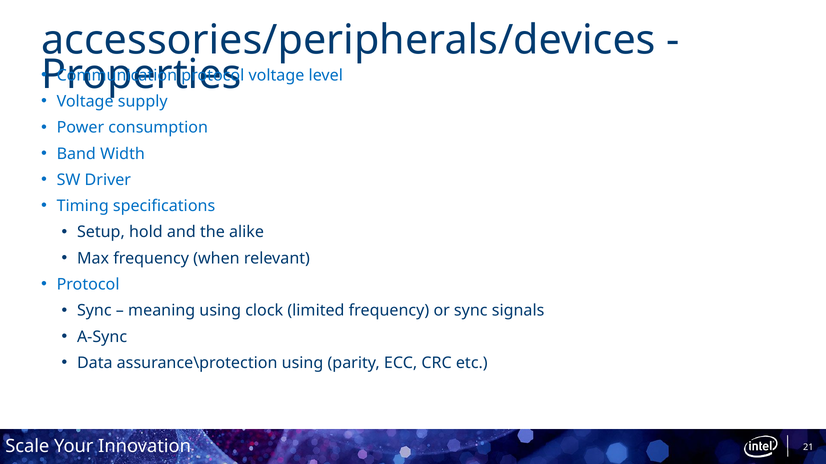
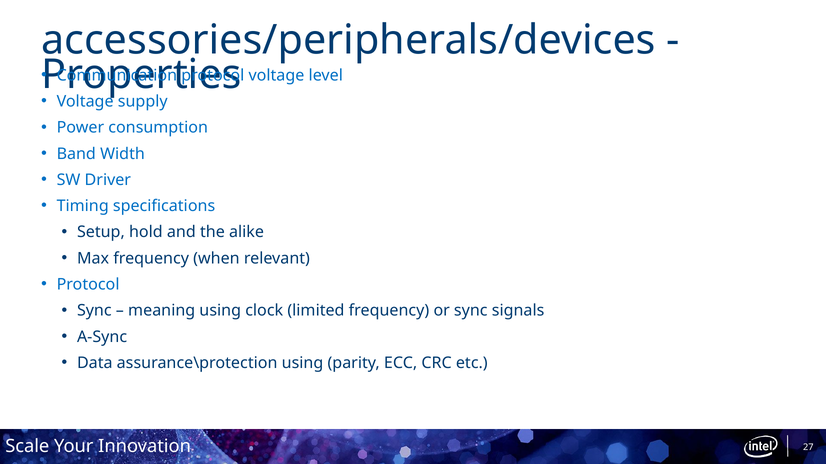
21: 21 -> 27
